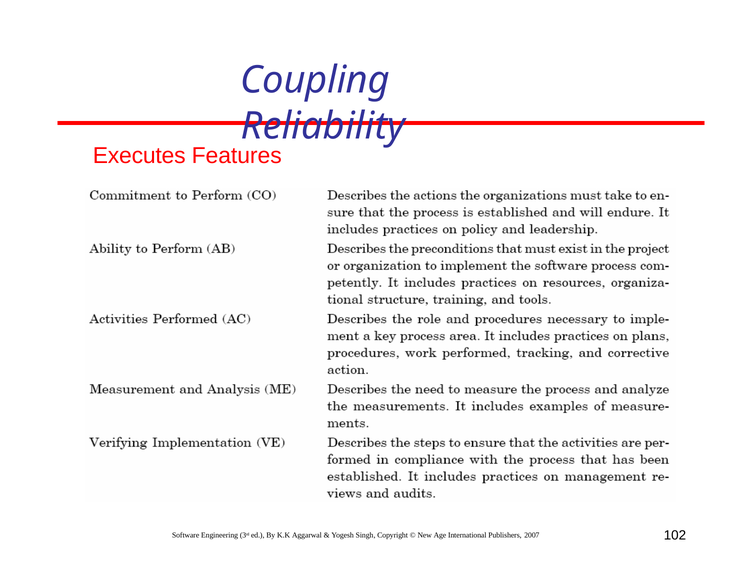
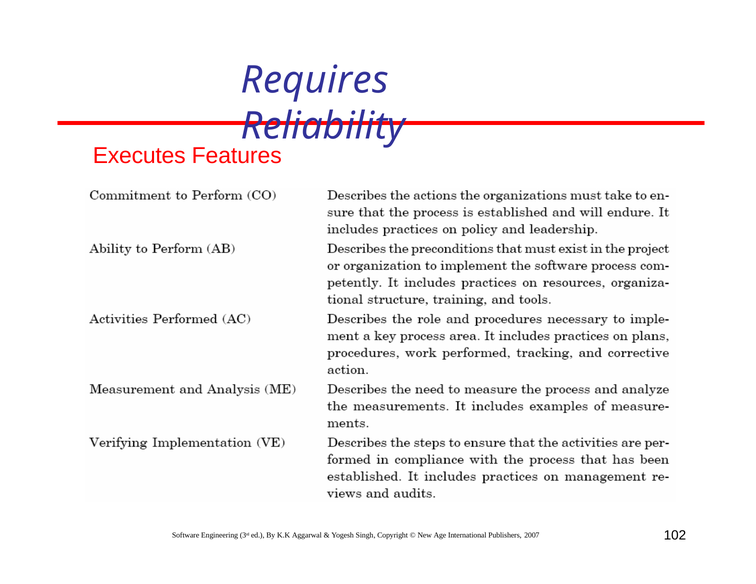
Coupling: Coupling -> Requires
